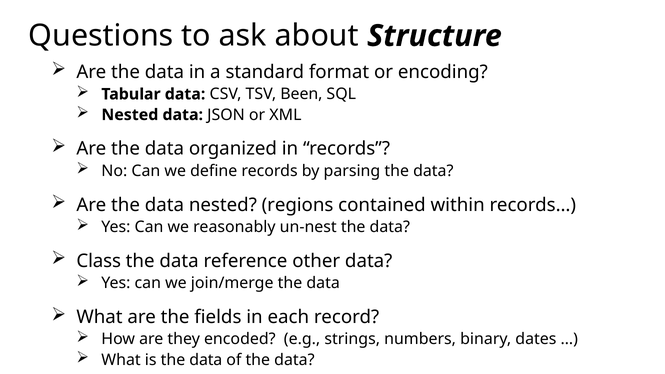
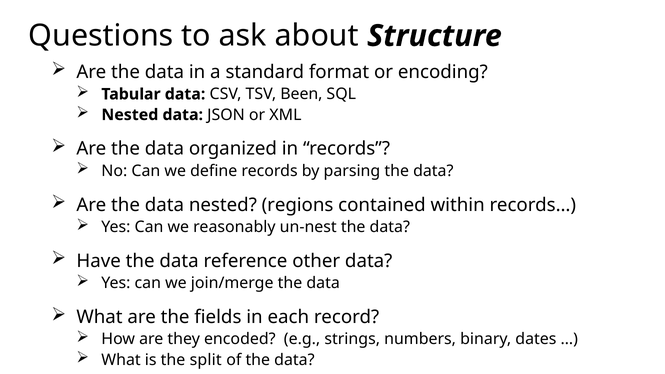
Class: Class -> Have
is the data: data -> split
